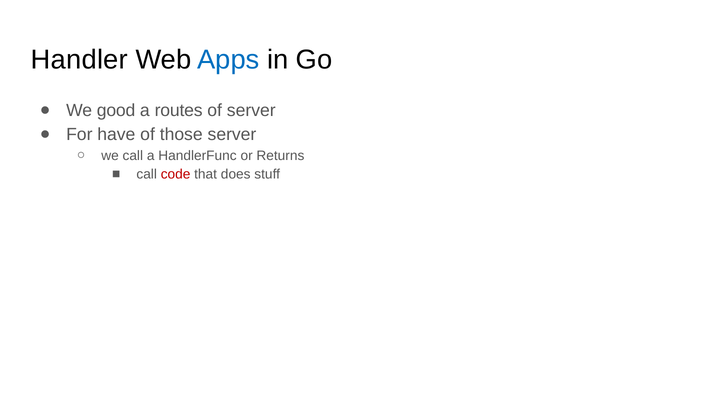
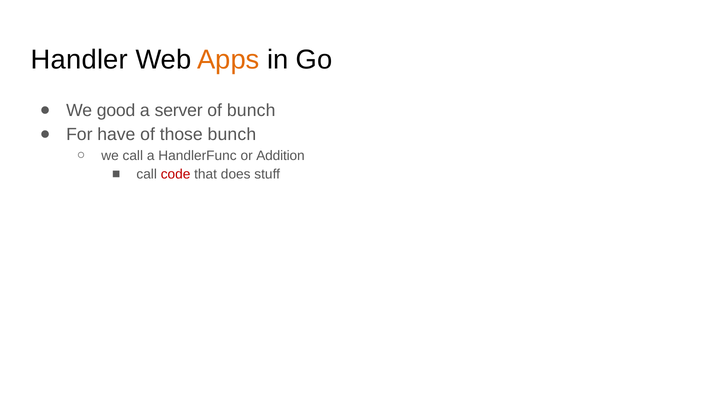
Apps colour: blue -> orange
routes: routes -> server
of server: server -> bunch
those server: server -> bunch
Returns: Returns -> Addition
